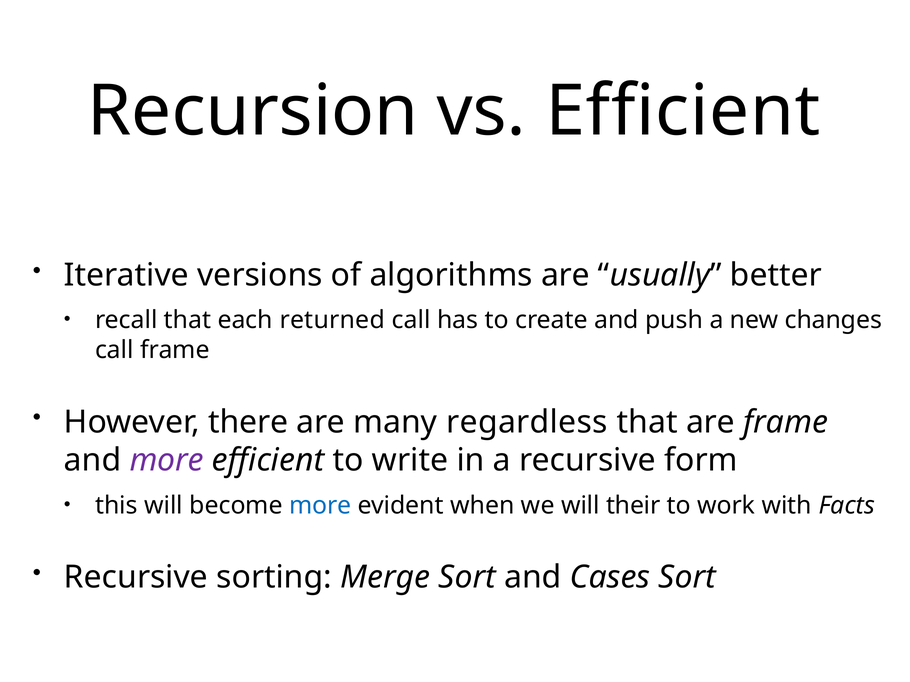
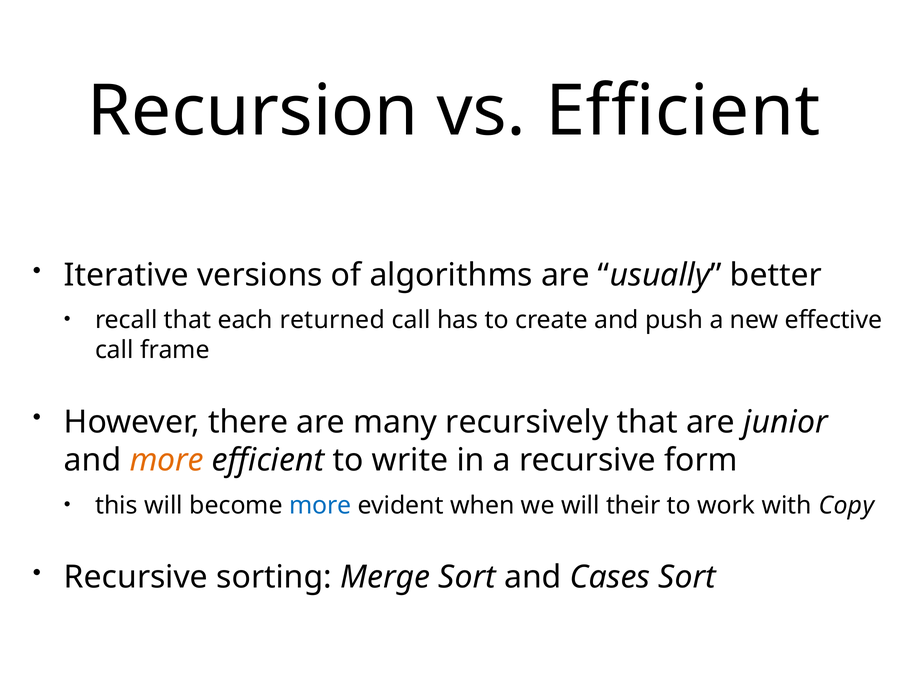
changes: changes -> effective
regardless: regardless -> recursively
are frame: frame -> junior
more at (167, 461) colour: purple -> orange
Facts: Facts -> Copy
